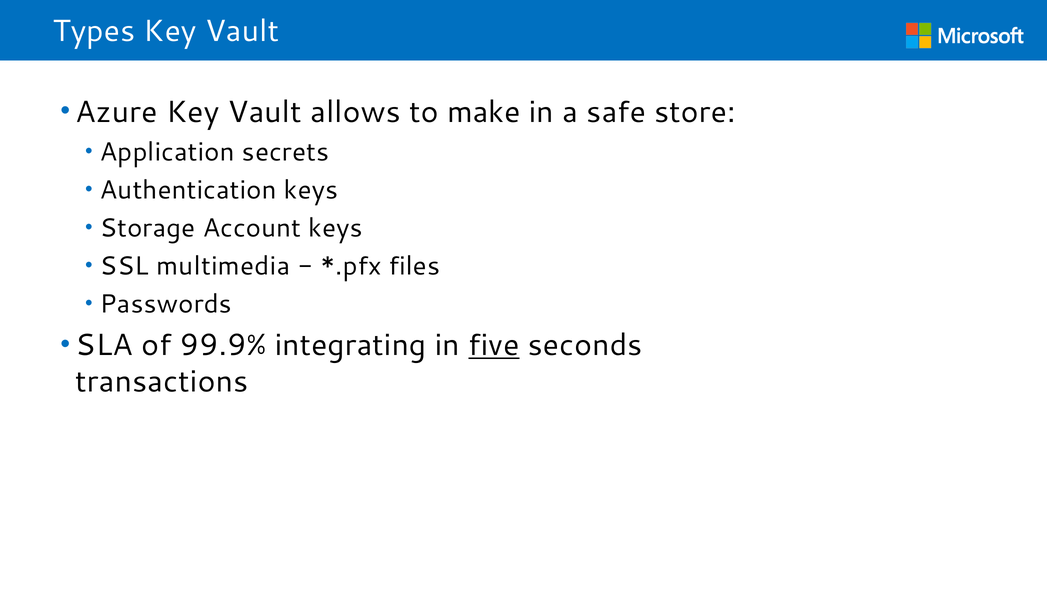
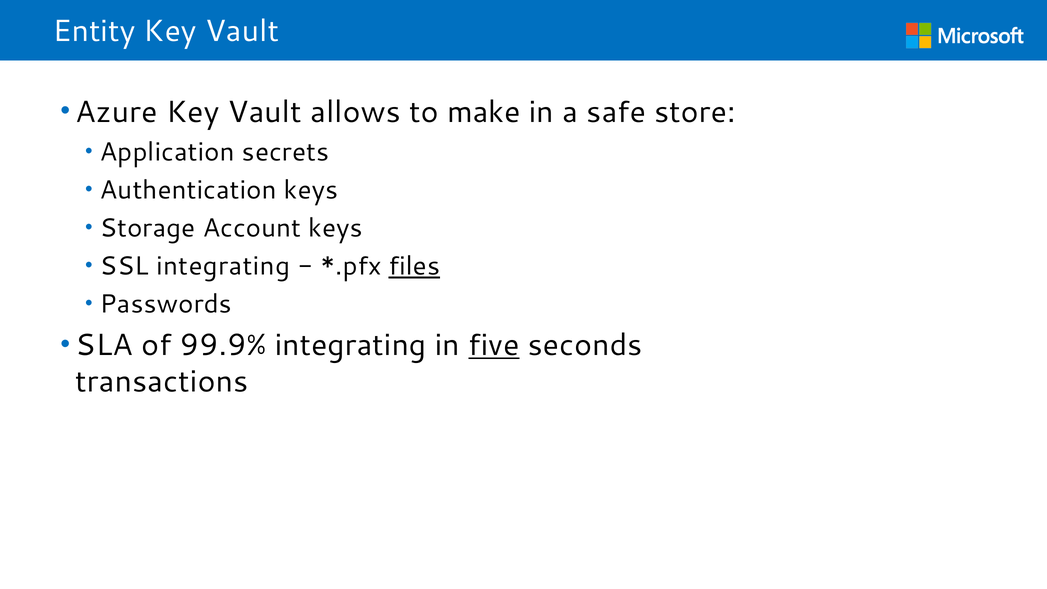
Types: Types -> Entity
SSL multimedia: multimedia -> integrating
files underline: none -> present
